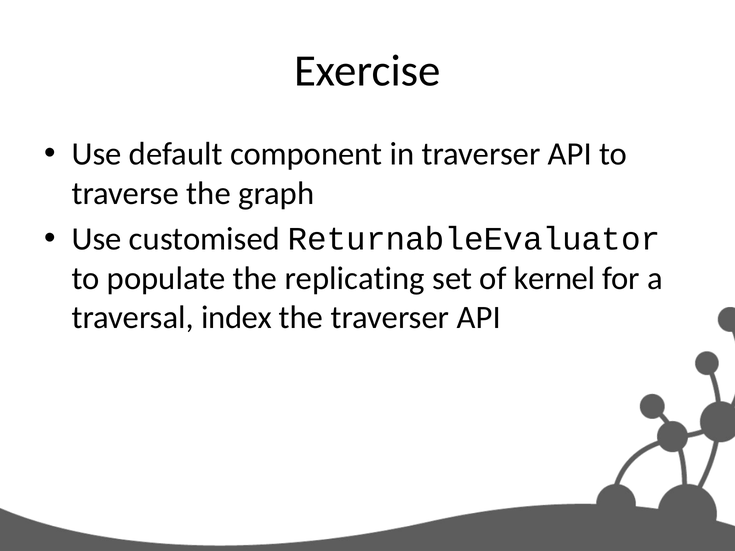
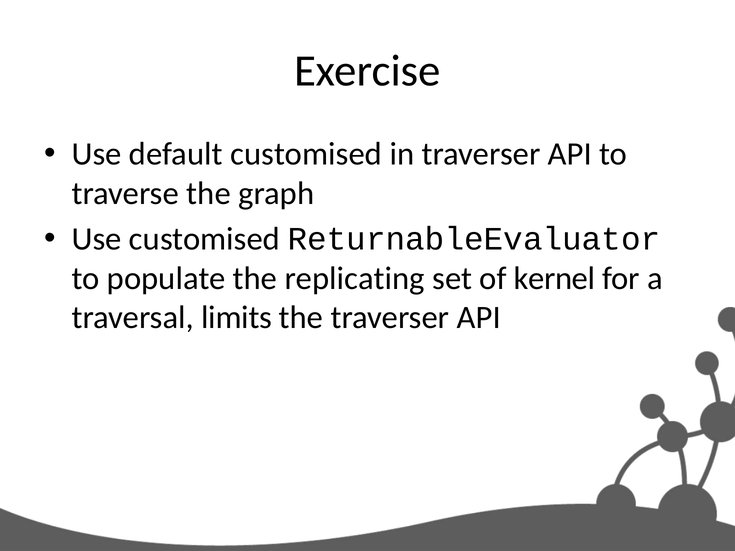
default component: component -> customised
index: index -> limits
